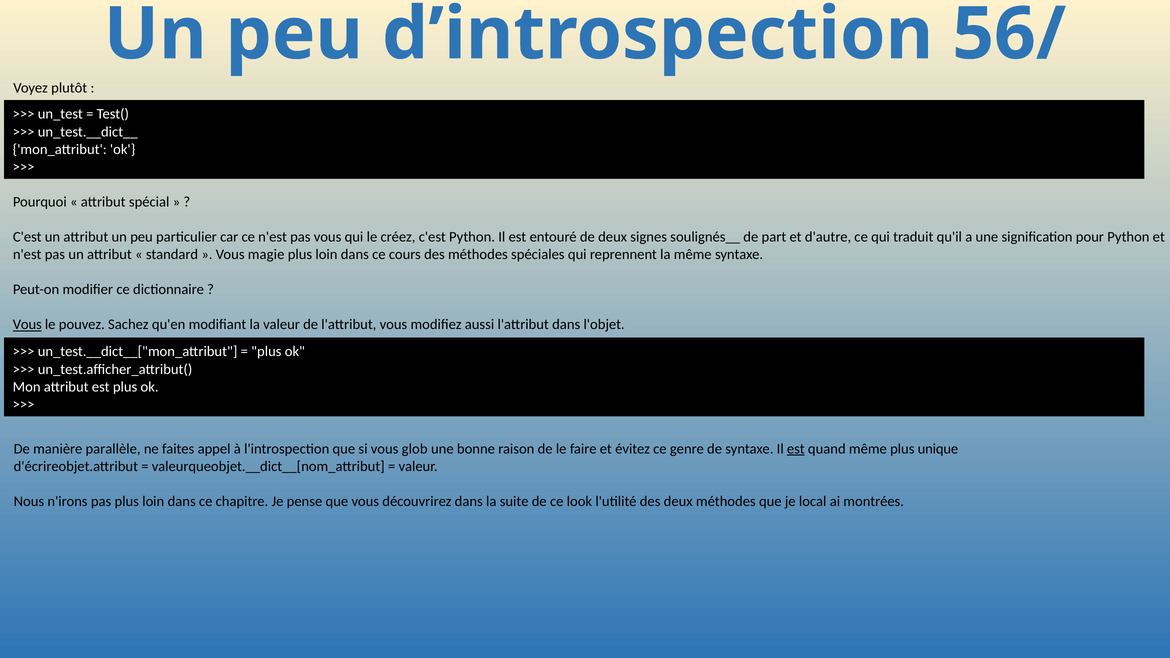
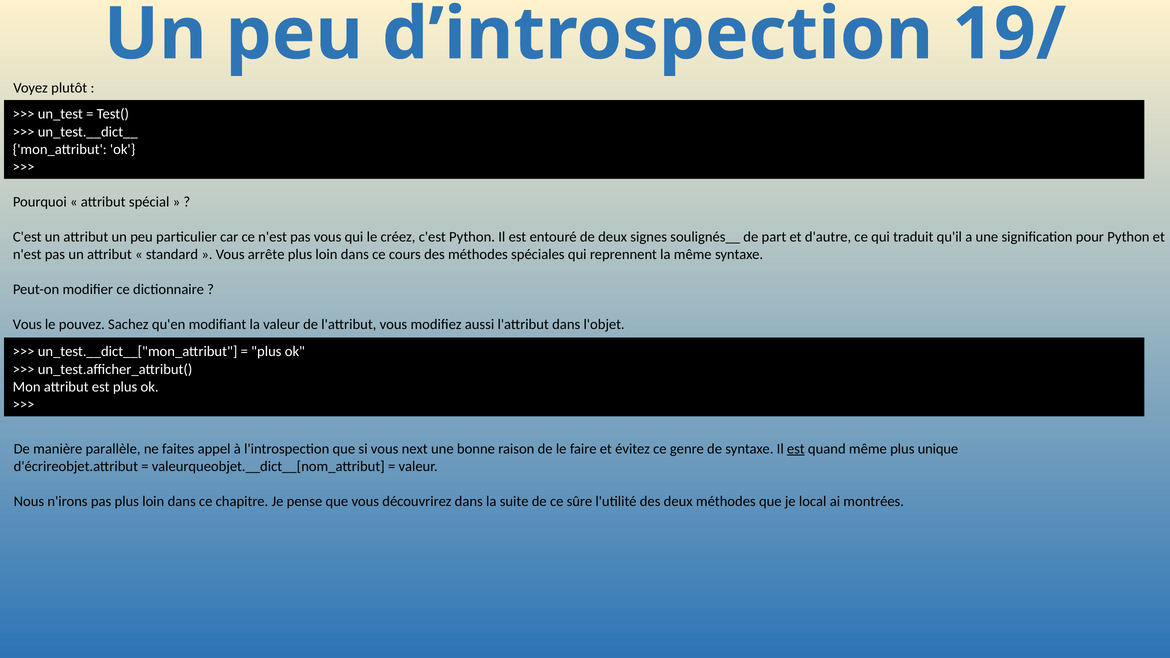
56/: 56/ -> 19/
magie: magie -> arrête
Vous at (27, 325) underline: present -> none
glob: glob -> next
look: look -> sûre
